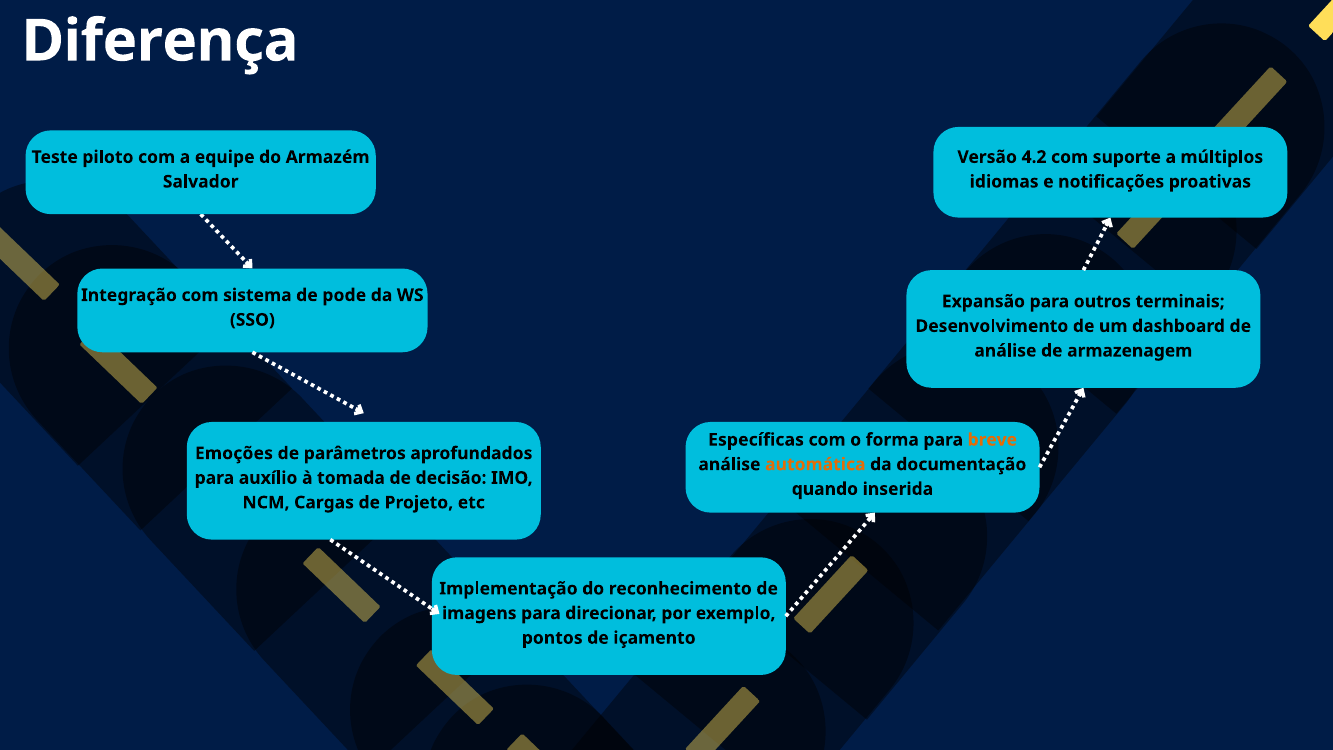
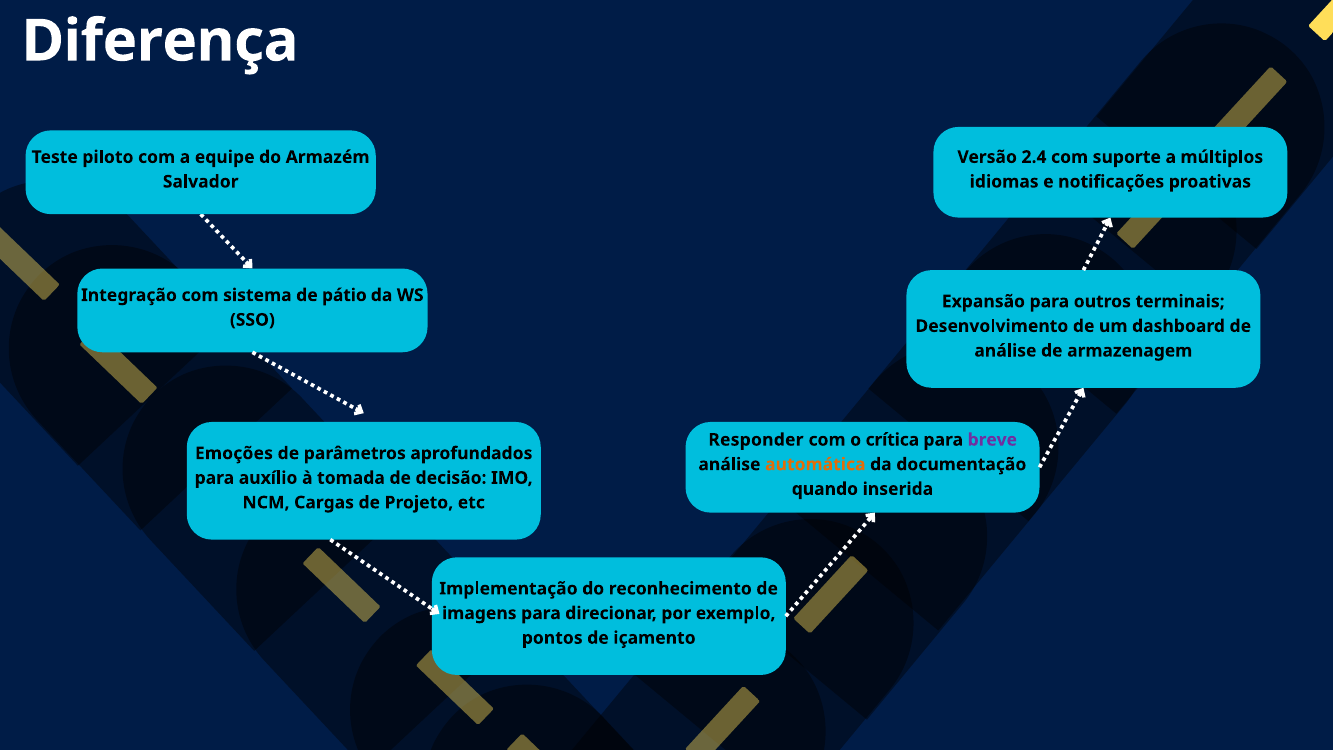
4.2: 4.2 -> 2.4
pode: pode -> pátio
Específicas: Específicas -> Responder
forma: forma -> crítica
breve colour: orange -> purple
